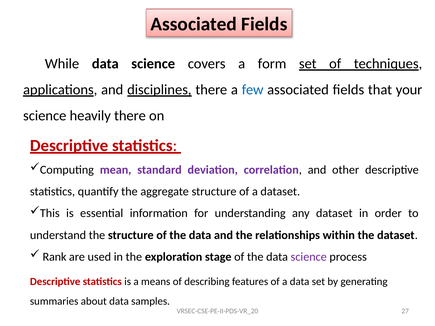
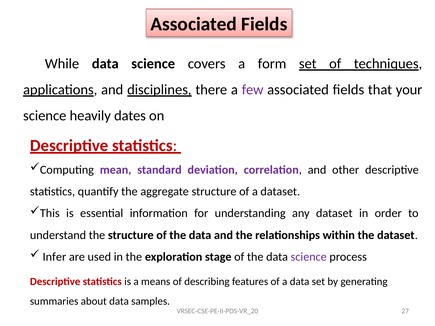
few colour: blue -> purple
heavily there: there -> dates
Rank: Rank -> Infer
